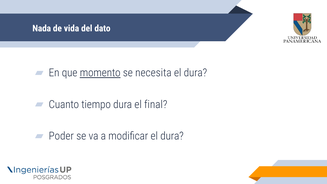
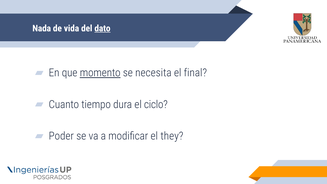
dato underline: none -> present
dura at (195, 73): dura -> final
final: final -> ciclo
modificar el dura: dura -> they
